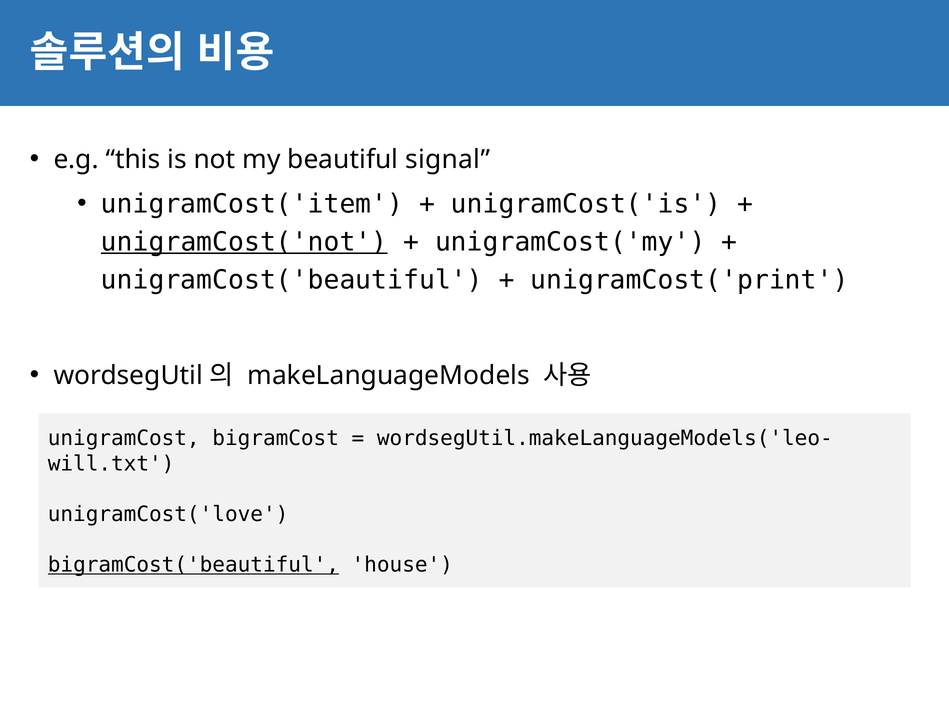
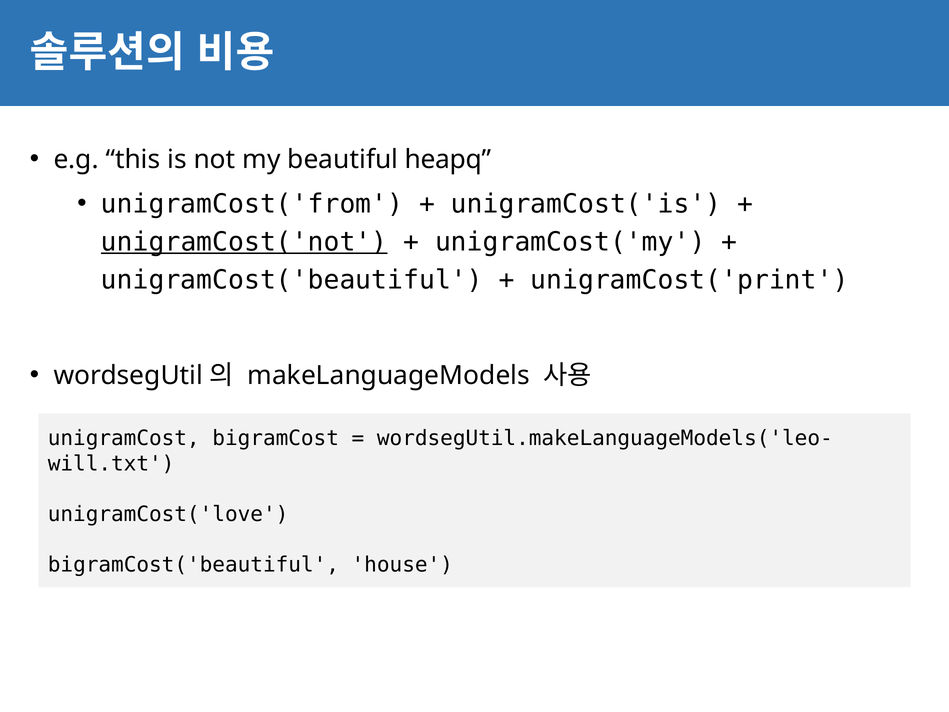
signal: signal -> heapq
unigramCost('item: unigramCost('item -> unigramCost('from
bigramCost('beautiful underline: present -> none
